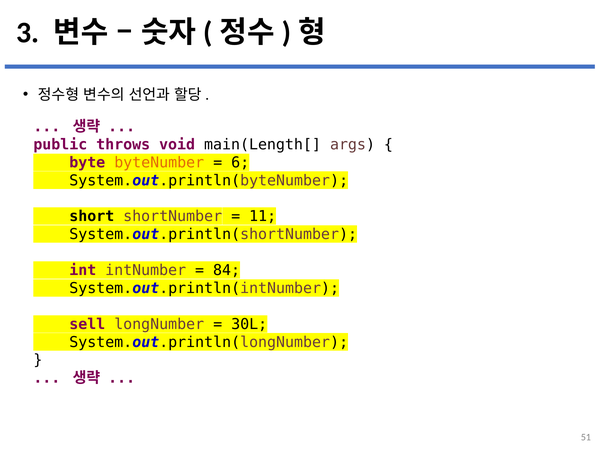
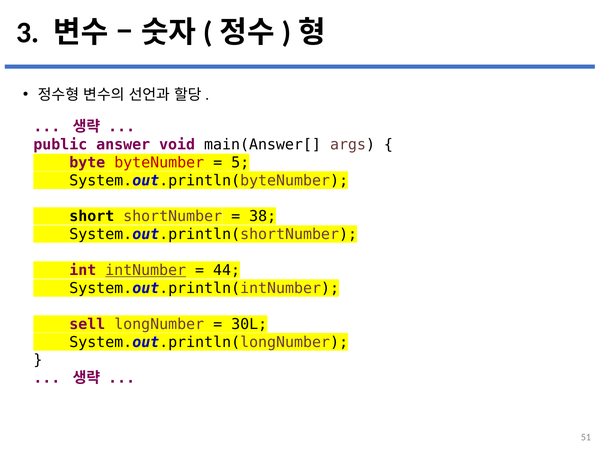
throws: throws -> answer
main(Length[: main(Length[ -> main(Answer[
byteNumber colour: orange -> red
6: 6 -> 5
11: 11 -> 38
intNumber underline: none -> present
84: 84 -> 44
